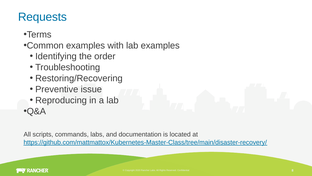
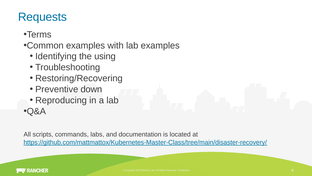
order: order -> using
issue: issue -> down
